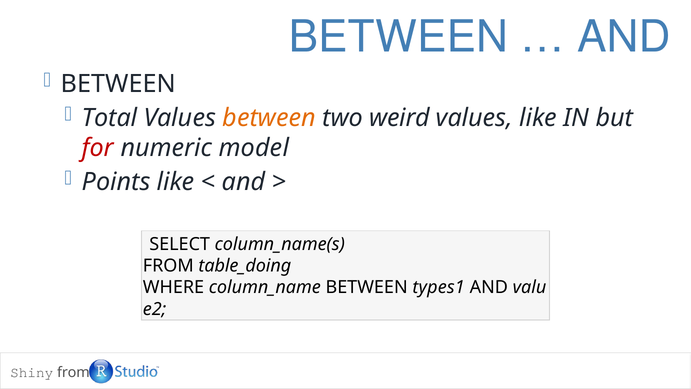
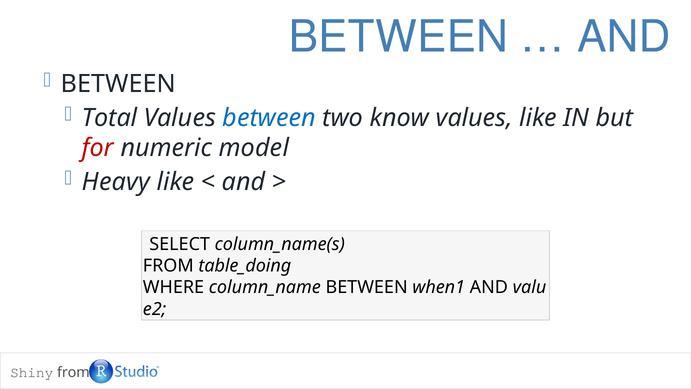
between at (269, 118) colour: orange -> blue
weird: weird -> know
Points: Points -> Heavy
types1: types1 -> when1
